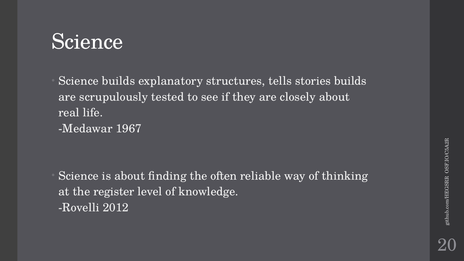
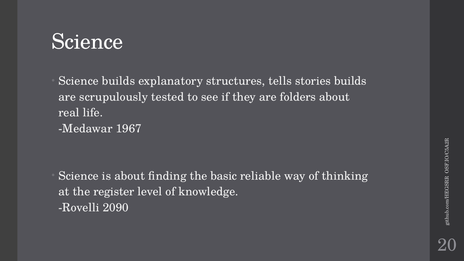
closely: closely -> folders
often: often -> basic
2012: 2012 -> 2090
